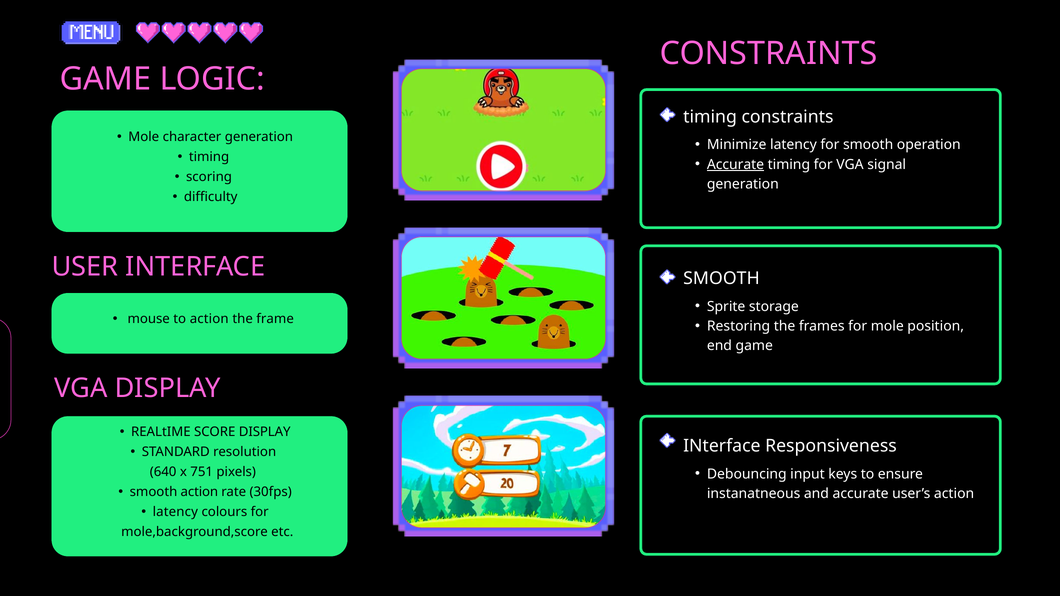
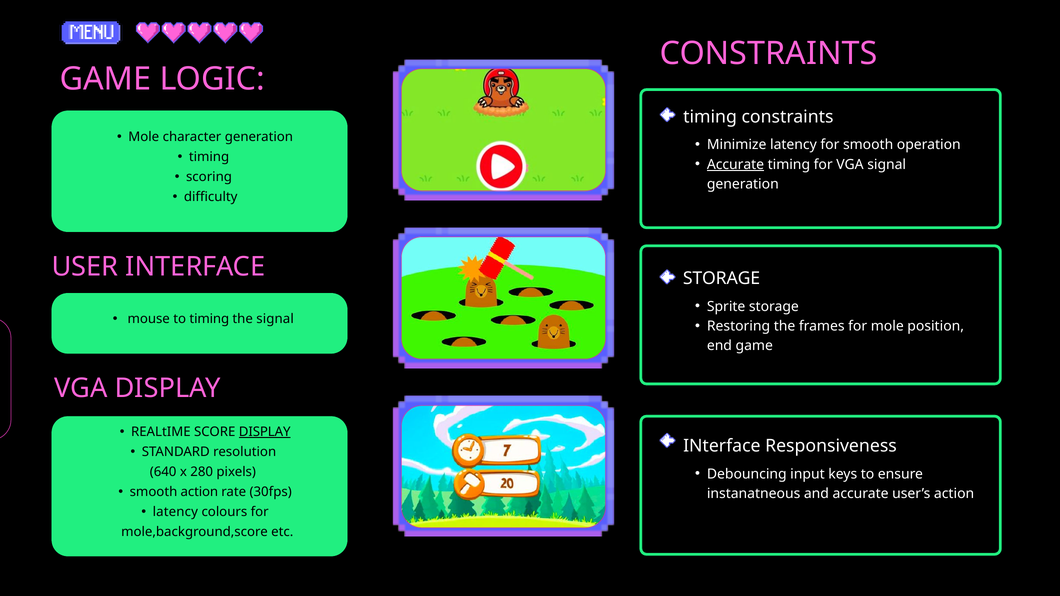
SMOOTH at (721, 279): SMOOTH -> STORAGE
to action: action -> timing
the frame: frame -> signal
DISPLAY at (265, 432) underline: none -> present
751: 751 -> 280
